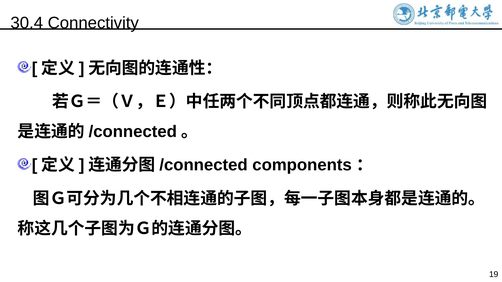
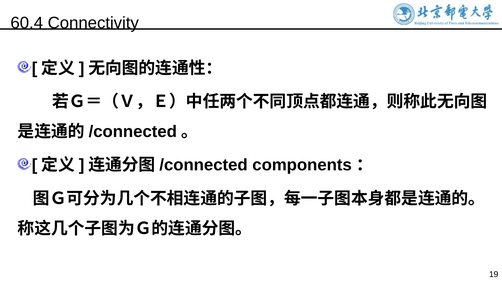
30.4: 30.4 -> 60.4
